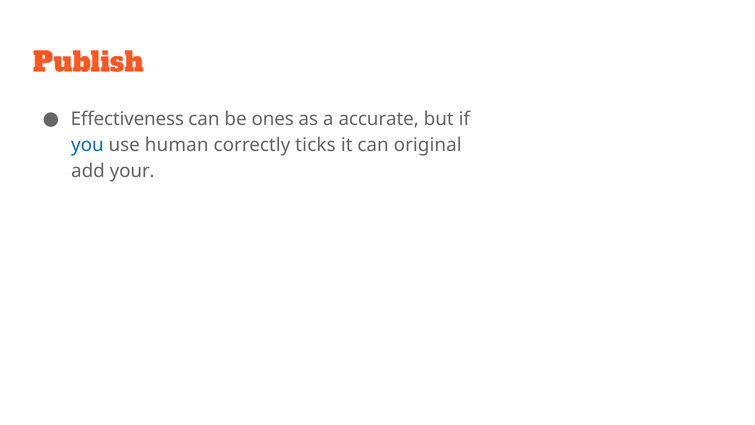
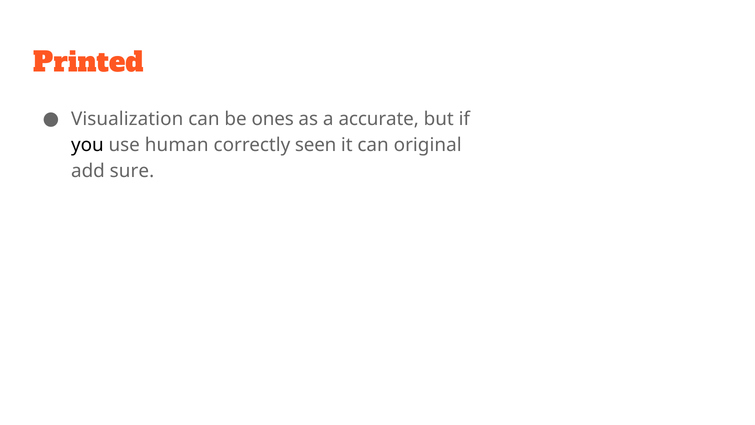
Publish: Publish -> Printed
Effectiveness: Effectiveness -> Visualization
you colour: blue -> black
ticks: ticks -> seen
your: your -> sure
